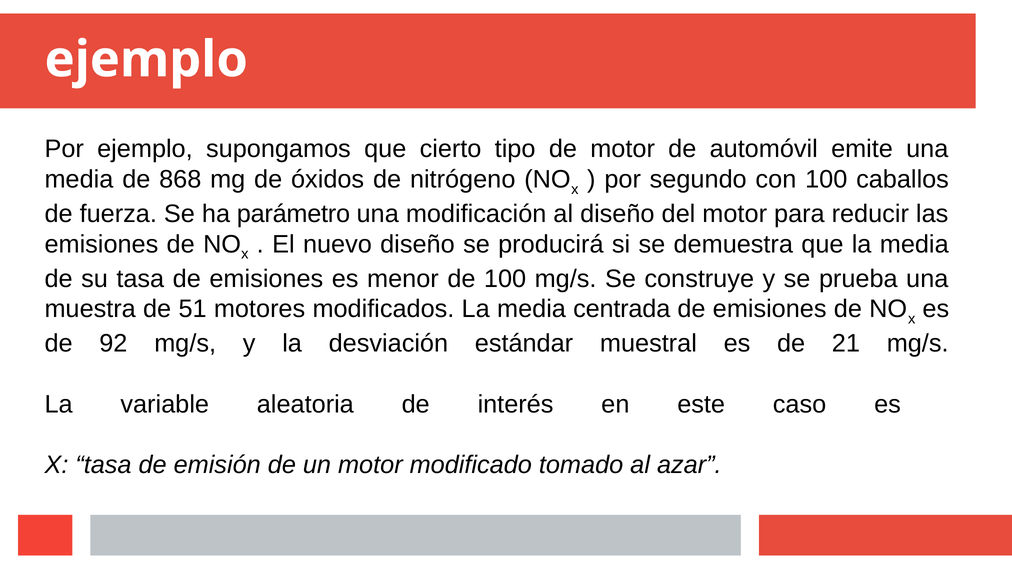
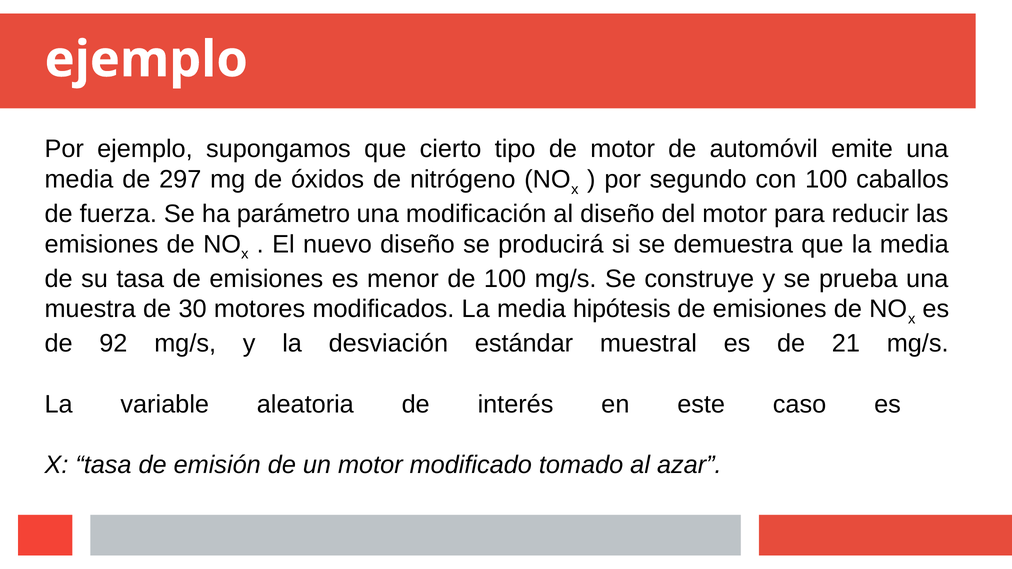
868: 868 -> 297
51: 51 -> 30
centrada: centrada -> hipótesis
